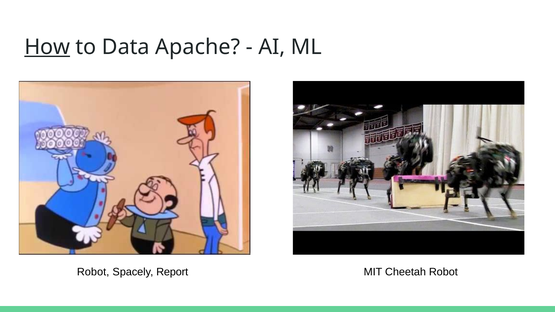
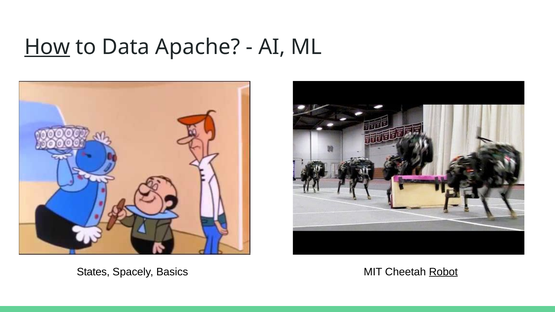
Robot at (93, 272): Robot -> States
Report: Report -> Basics
Robot at (443, 272) underline: none -> present
